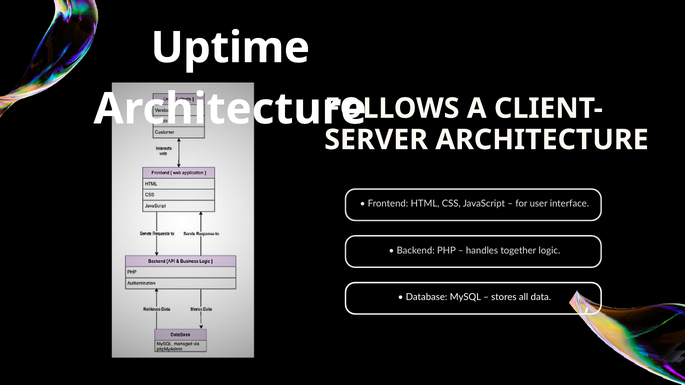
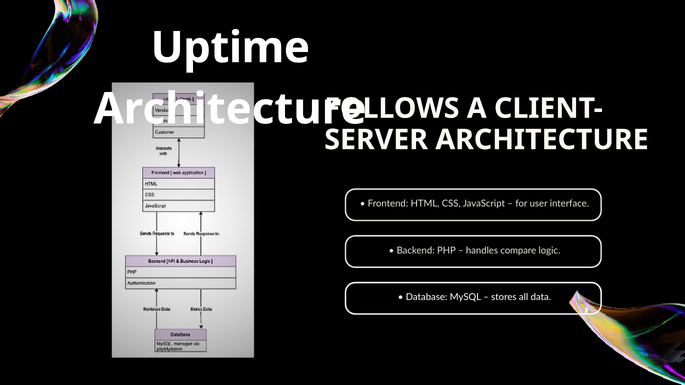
together: together -> compare
